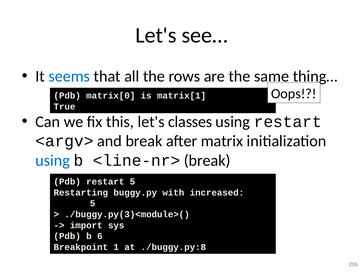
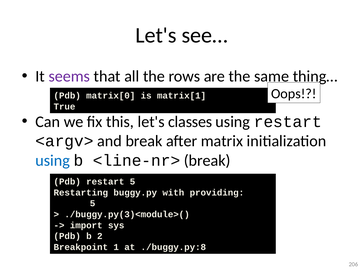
seems colour: blue -> purple
increased: increased -> providing
6: 6 -> 2
